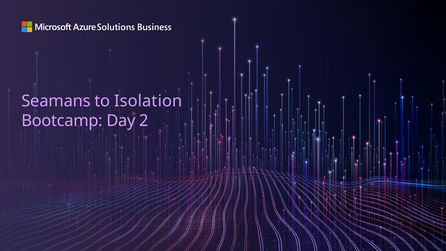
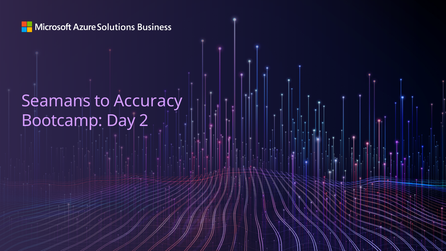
Isolation: Isolation -> Accuracy
